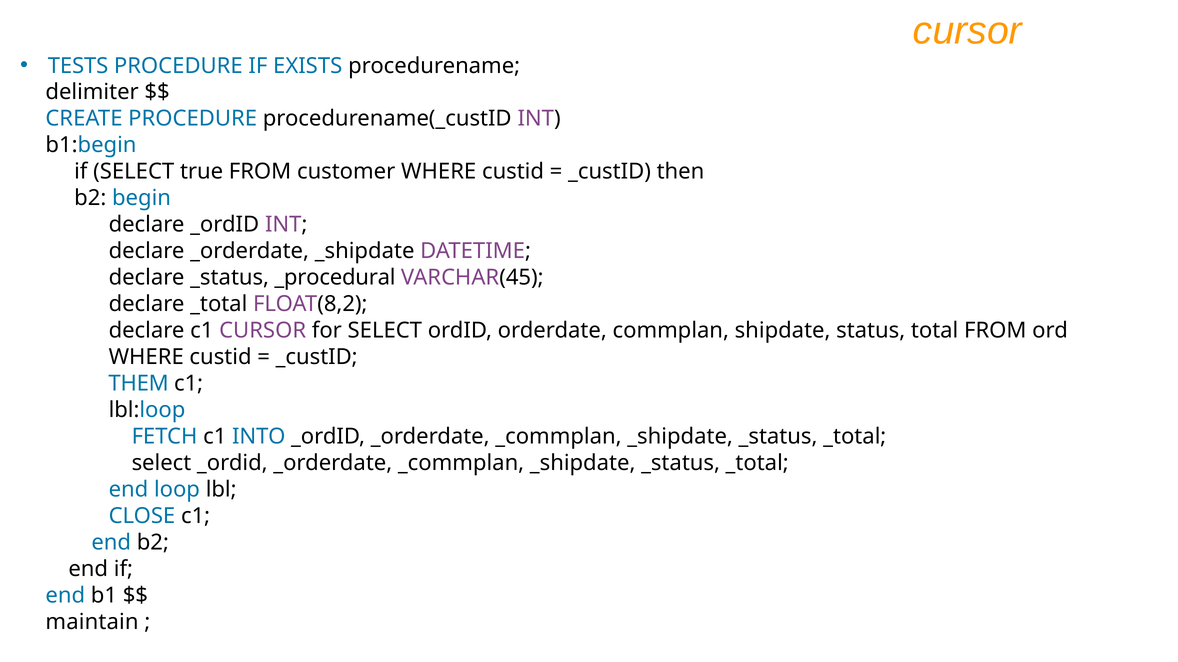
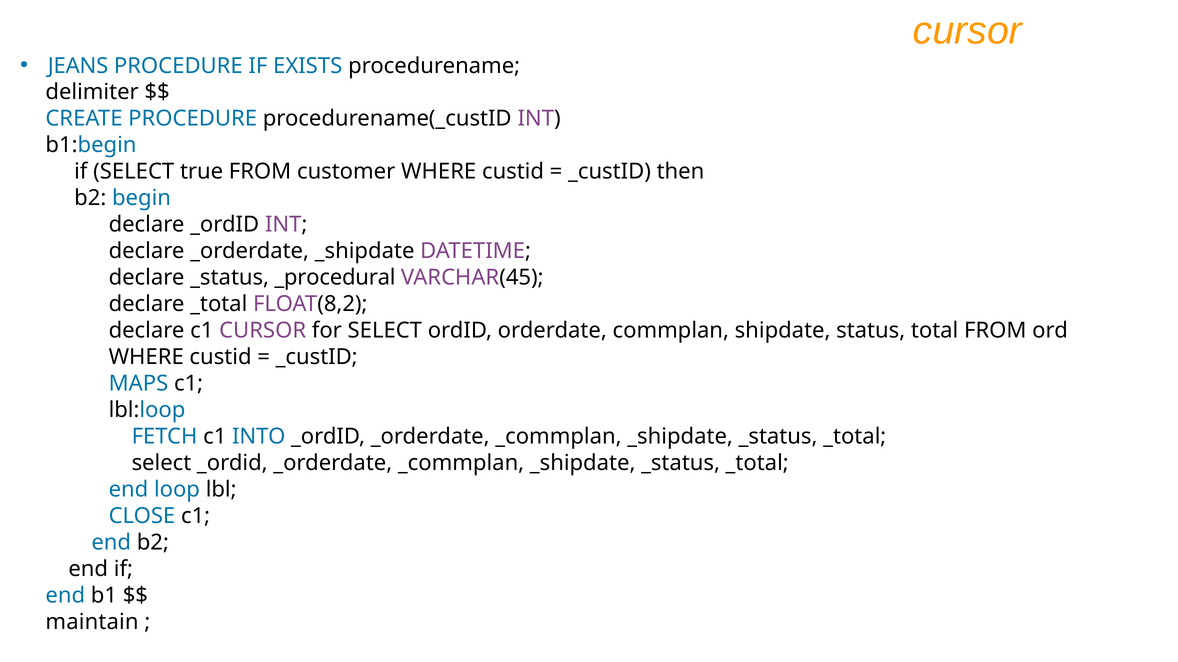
TESTS: TESTS -> JEANS
THEM: THEM -> MAPS
